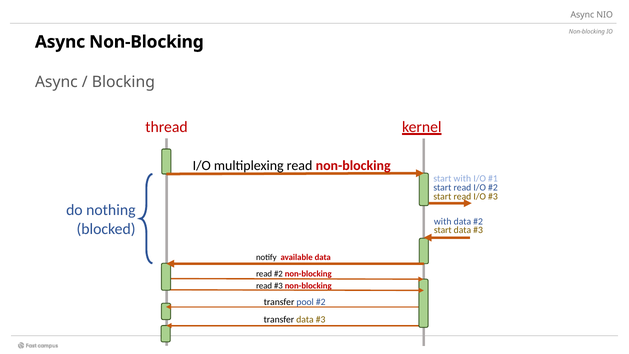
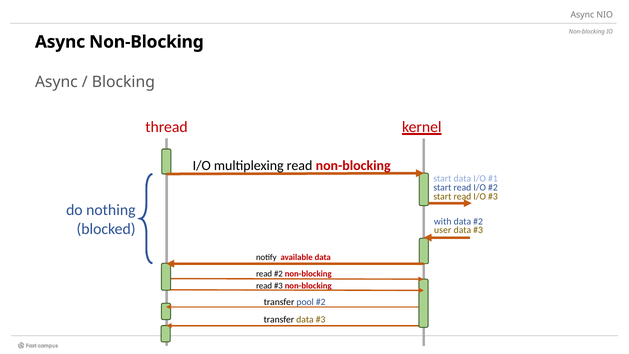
start with: with -> data
start at (443, 230): start -> user
